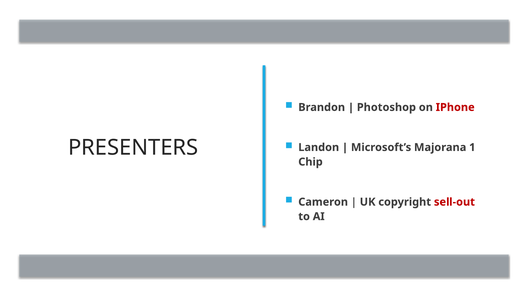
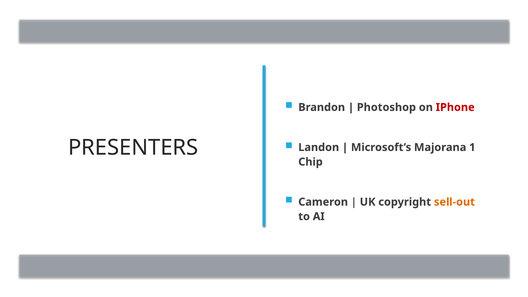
sell-out colour: red -> orange
